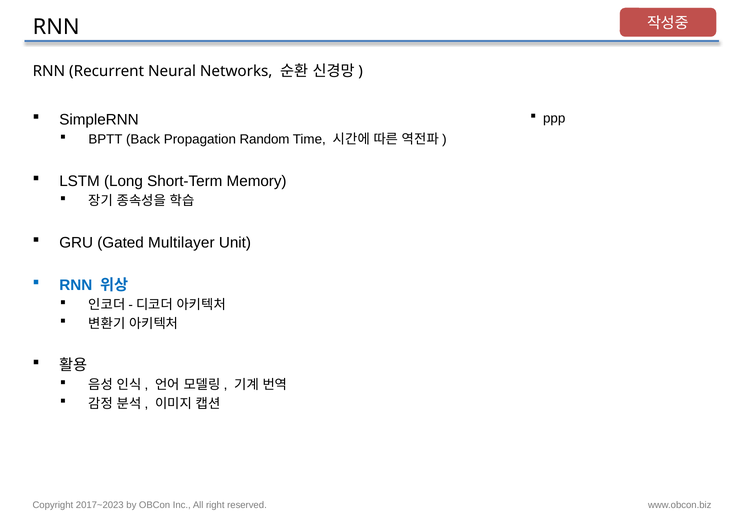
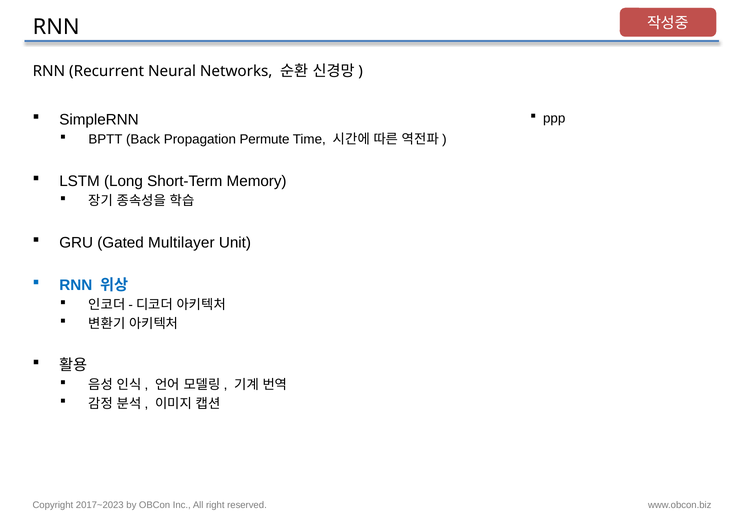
Random: Random -> Permute
